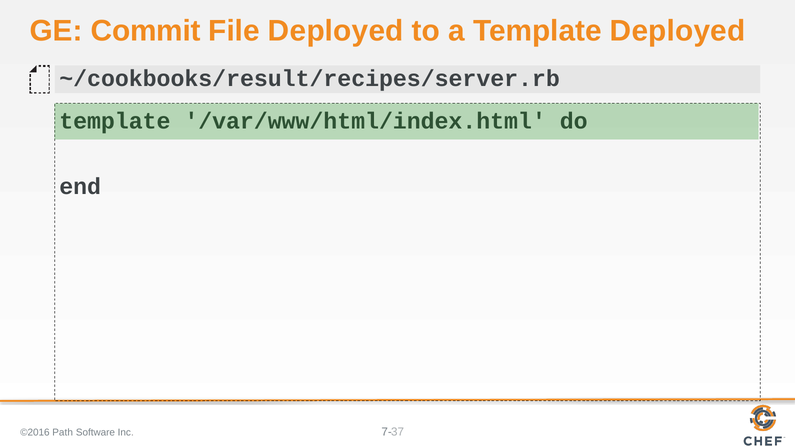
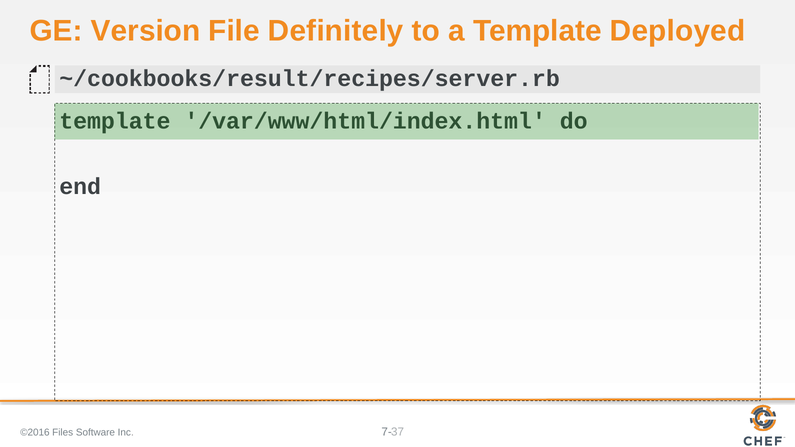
Commit: Commit -> Version
File Deployed: Deployed -> Definitely
Path: Path -> Files
